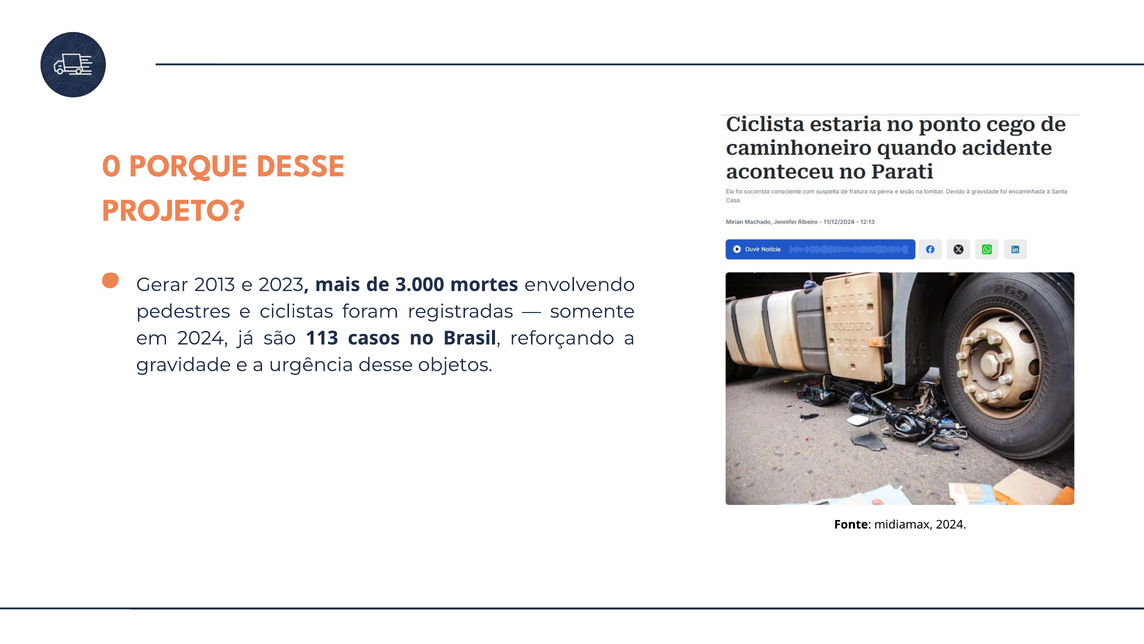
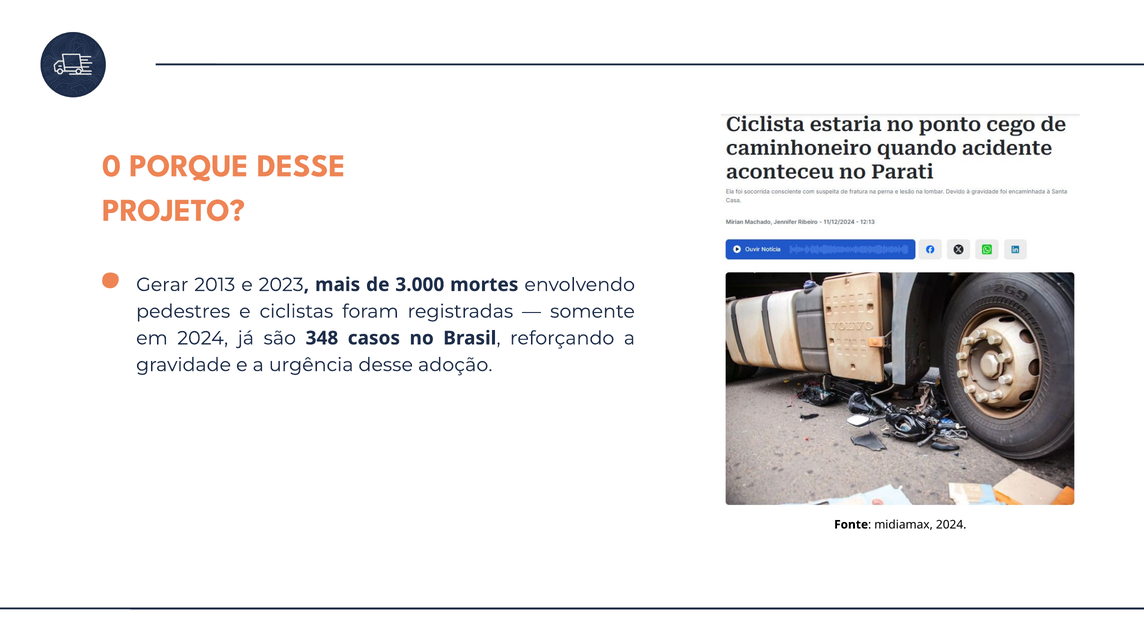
113: 113 -> 348
objetos: objetos -> adoção
